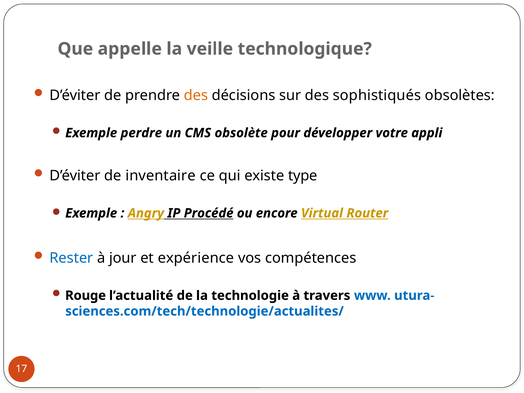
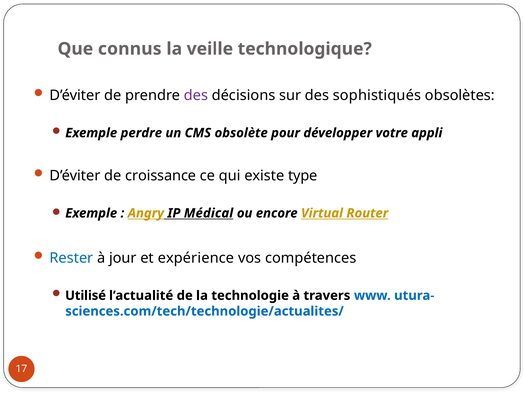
appelle: appelle -> connus
des at (196, 95) colour: orange -> purple
inventaire: inventaire -> croissance
Procédé: Procédé -> Médical
Rouge: Rouge -> Utilisé
